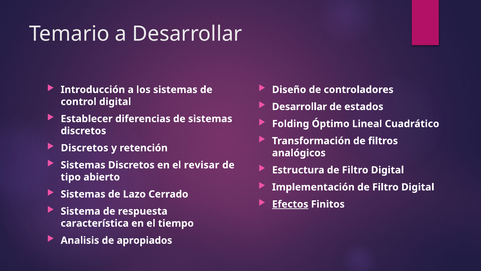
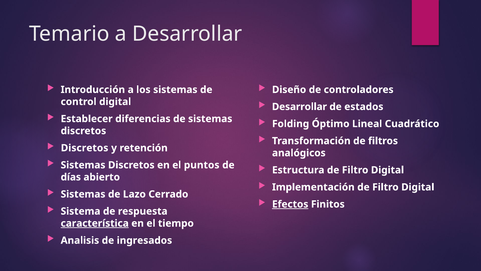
revisar: revisar -> puntos
tipo: tipo -> días
característica underline: none -> present
apropiados: apropiados -> ingresados
